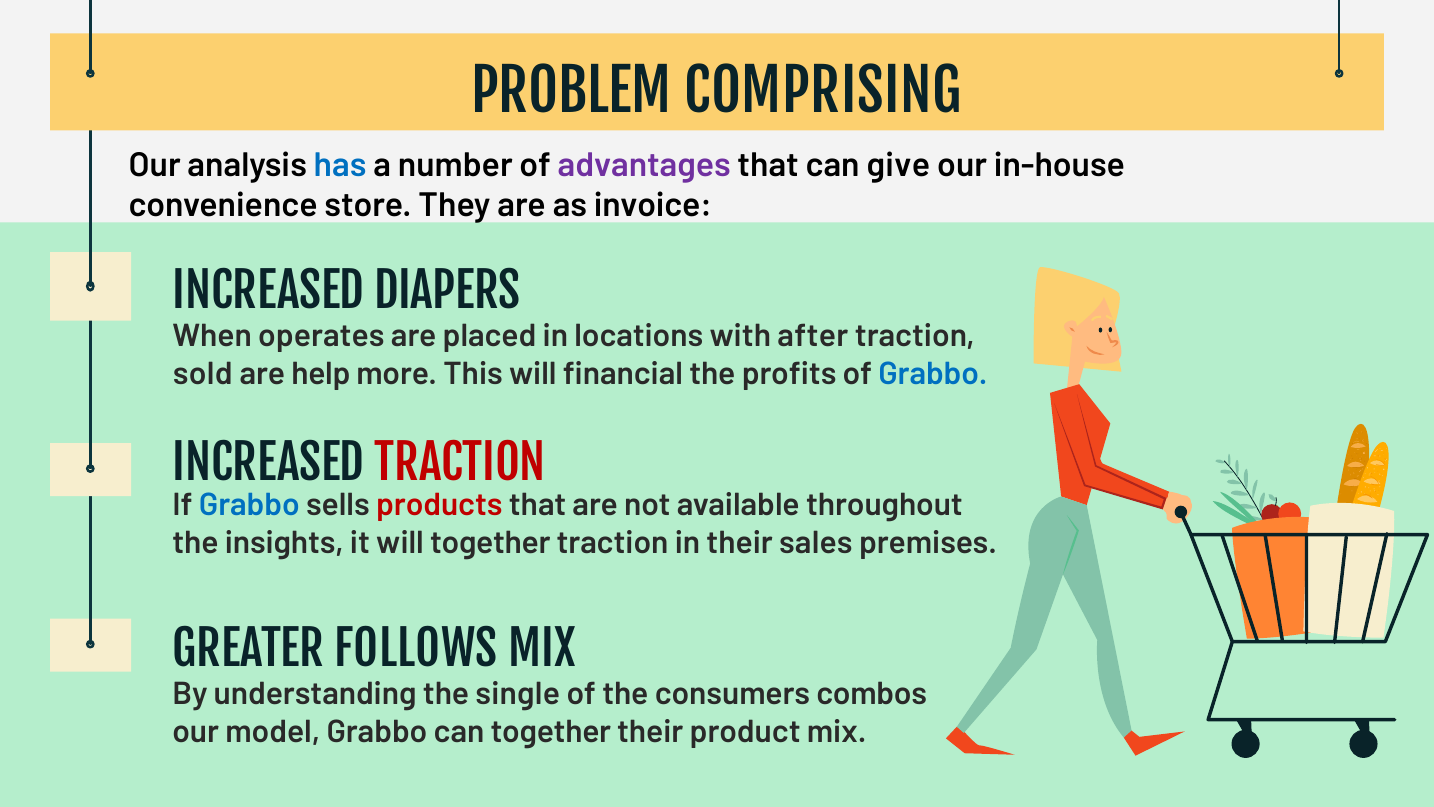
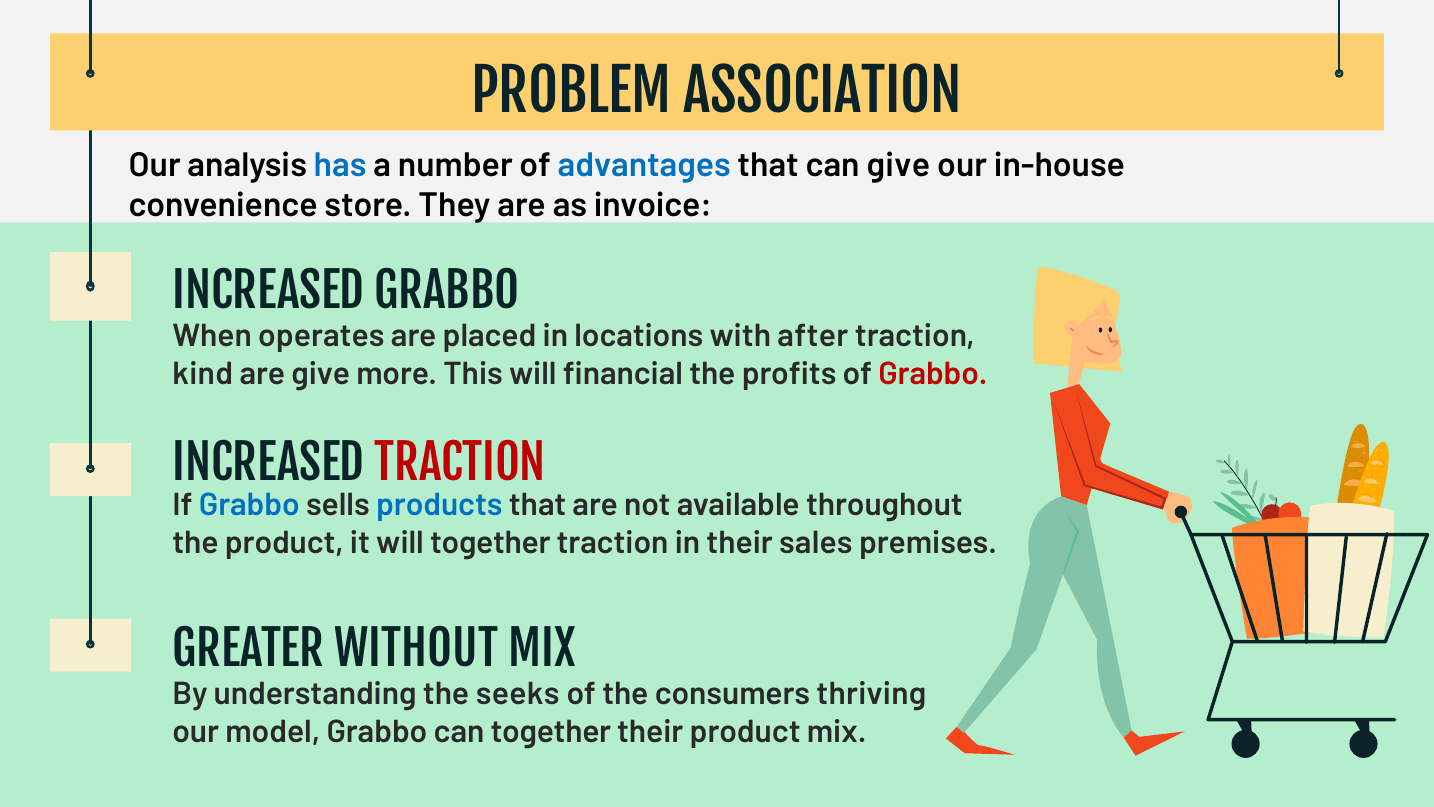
COMPRISING: COMPRISING -> ASSOCIATION
advantages colour: purple -> blue
INCREASED DIAPERS: DIAPERS -> GRABBO
sold: sold -> kind
are help: help -> give
Grabbo at (933, 374) colour: blue -> red
products colour: red -> blue
the insights: insights -> product
FOLLOWS: FOLLOWS -> WITHOUT
single: single -> seeks
combos: combos -> thriving
